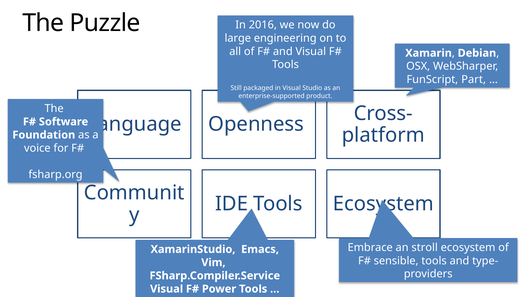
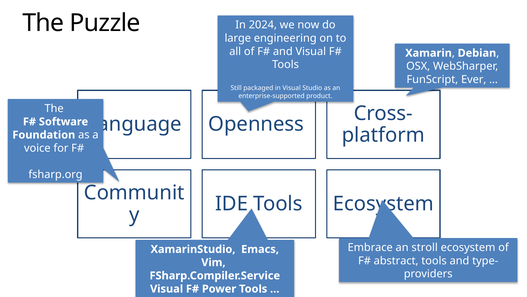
2016: 2016 -> 2024
Part: Part -> Ever
sensible: sensible -> abstract
